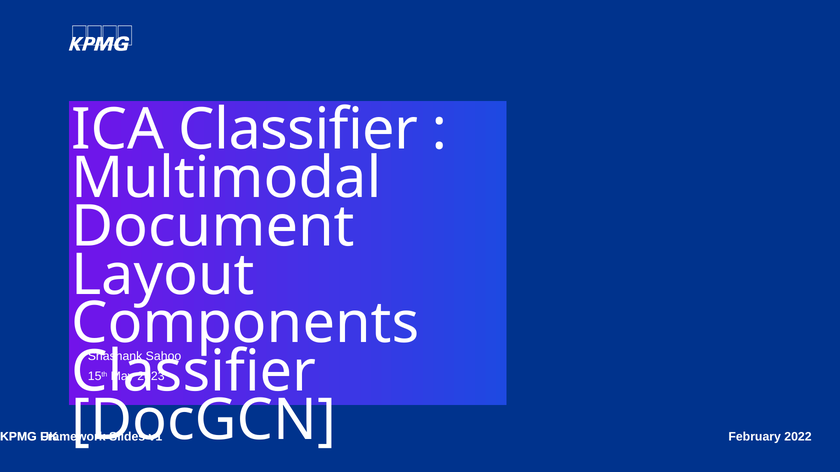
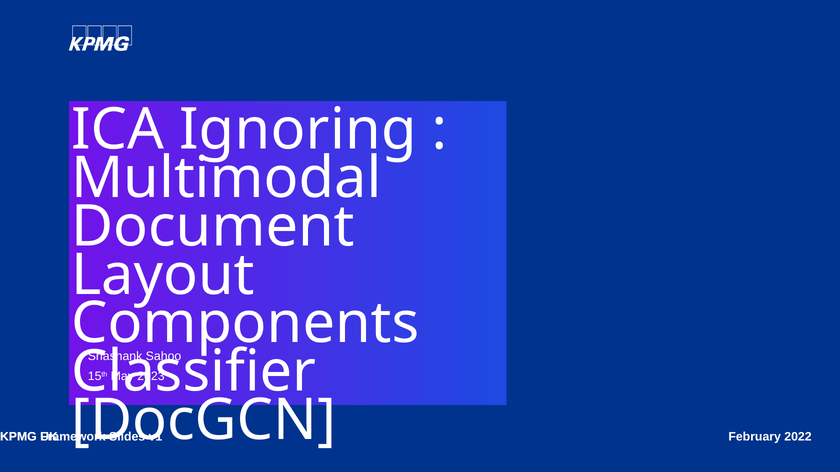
ICA Classifier: Classifier -> Ignoring
